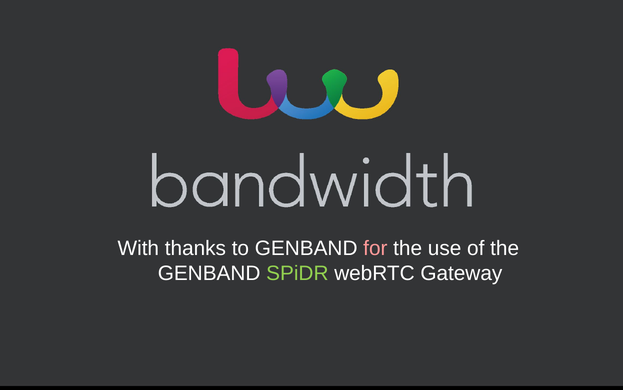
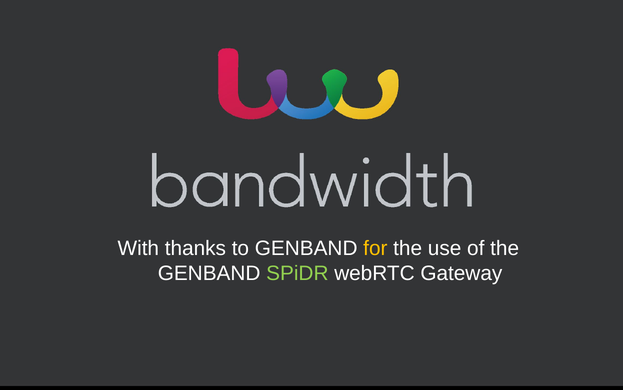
for colour: pink -> yellow
